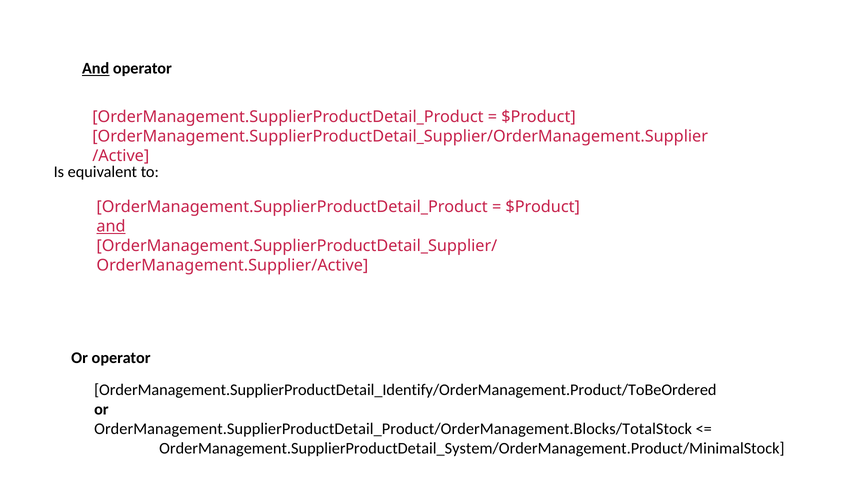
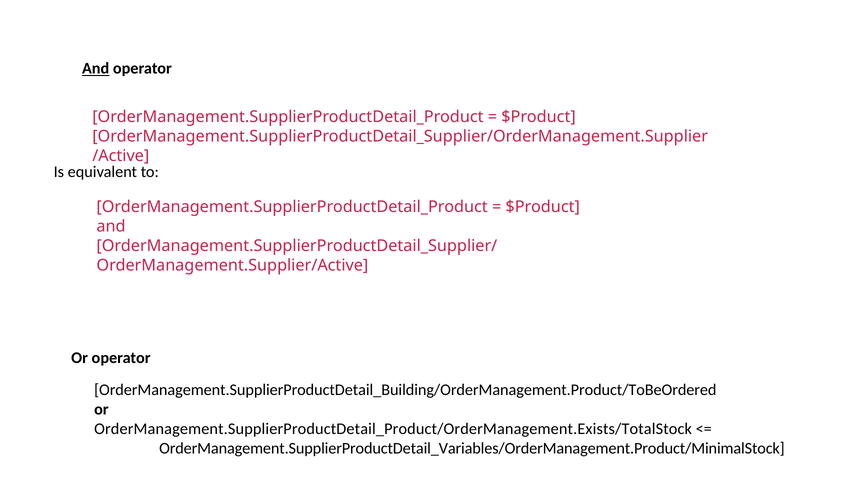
and at (111, 226) underline: present -> none
OrderManagement.SupplierProductDetail_Identify/OrderManagement.Product/ToBeOrdered: OrderManagement.SupplierProductDetail_Identify/OrderManagement.Product/ToBeOrdered -> OrderManagement.SupplierProductDetail_Building/OrderManagement.Product/ToBeOrdered
OrderManagement.SupplierProductDetail_Product/OrderManagement.Blocks/TotalStock: OrderManagement.SupplierProductDetail_Product/OrderManagement.Blocks/TotalStock -> OrderManagement.SupplierProductDetail_Product/OrderManagement.Exists/TotalStock
OrderManagement.SupplierProductDetail_System/OrderManagement.Product/MinimalStock: OrderManagement.SupplierProductDetail_System/OrderManagement.Product/MinimalStock -> OrderManagement.SupplierProductDetail_Variables/OrderManagement.Product/MinimalStock
